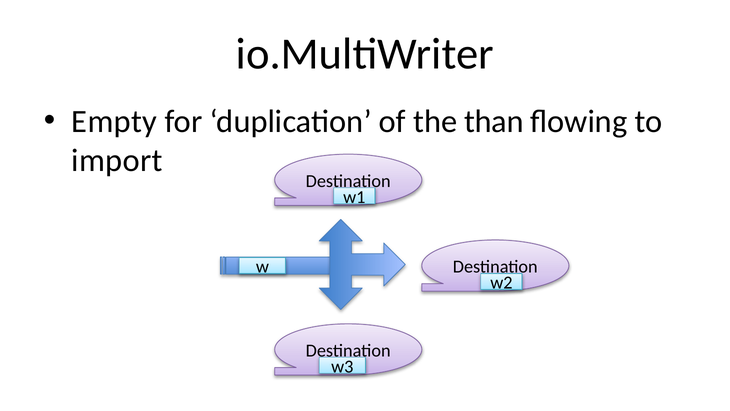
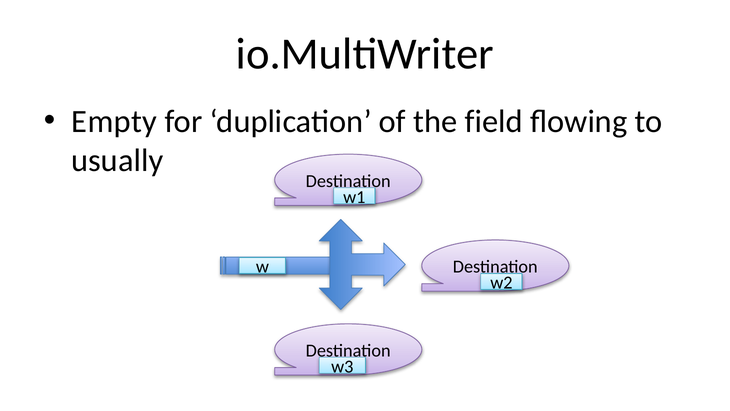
than: than -> field
import: import -> usually
